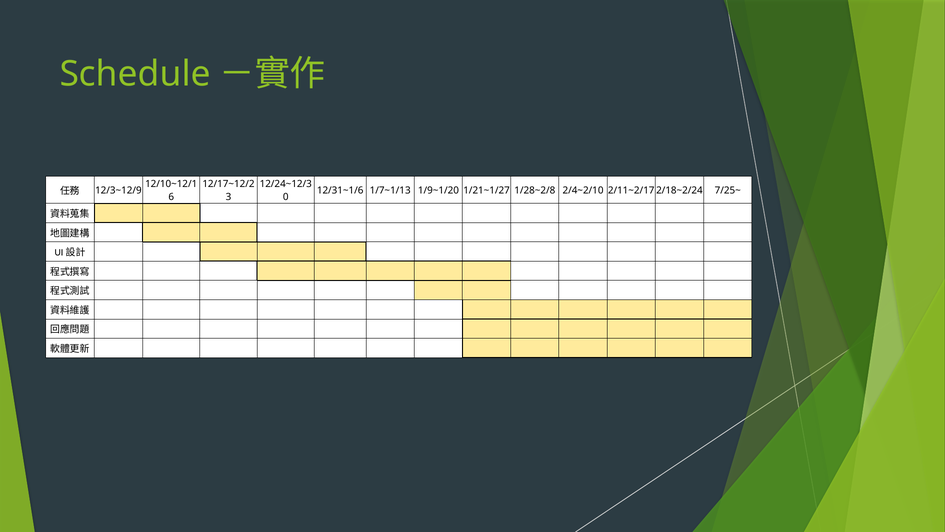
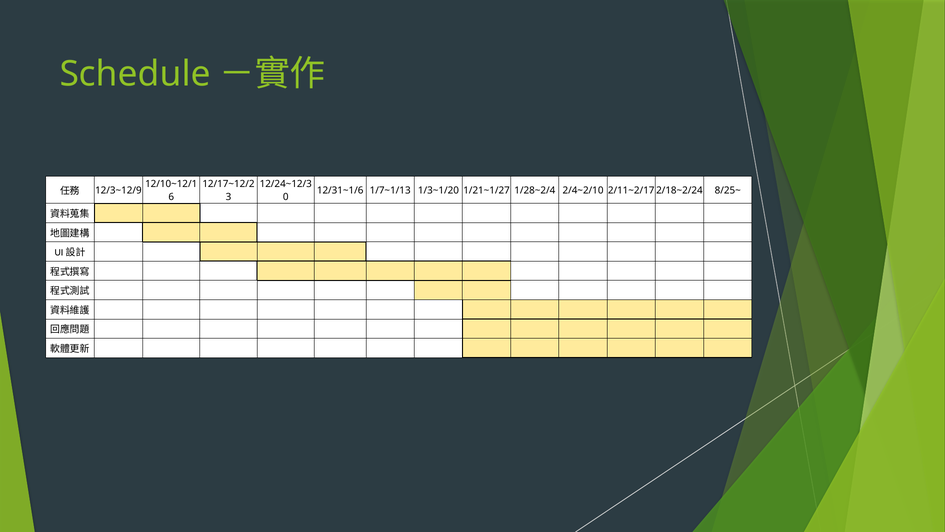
1/9~1/20: 1/9~1/20 -> 1/3~1/20
1/28~2/8: 1/28~2/8 -> 1/28~2/4
7/25~: 7/25~ -> 8/25~
